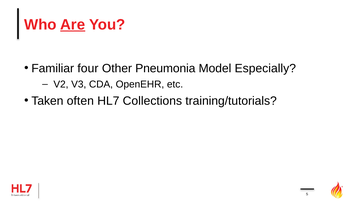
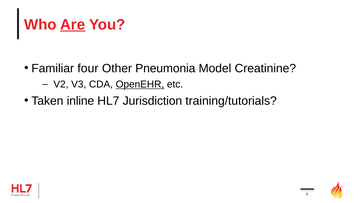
Especially: Especially -> Creatinine
OpenEHR underline: none -> present
often: often -> inline
Collections: Collections -> Jurisdiction
